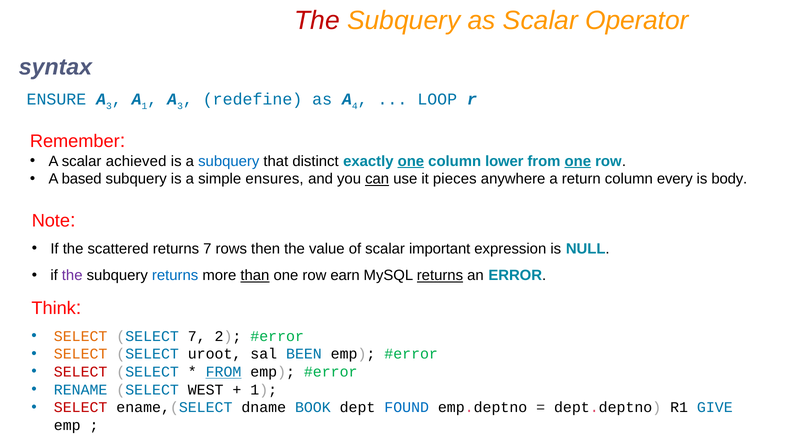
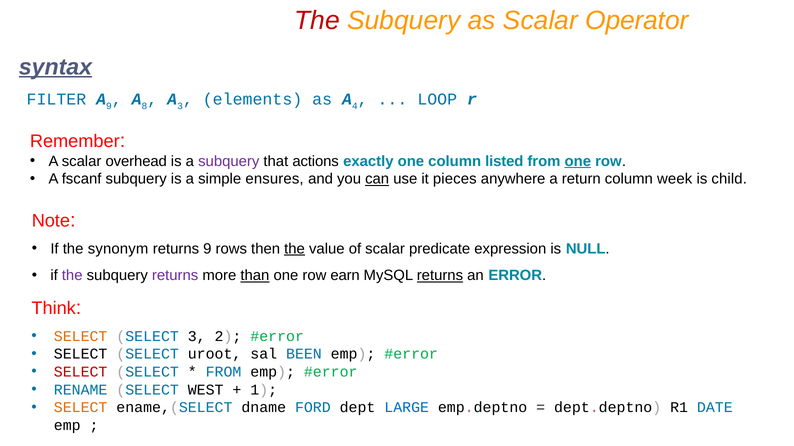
syntax underline: none -> present
ENSURE: ENSURE -> FILTER
3 at (109, 106): 3 -> 9
A 1: 1 -> 8
redefine: redefine -> elements
achieved: achieved -> overhead
subquery at (229, 161) colour: blue -> purple
distinct: distinct -> actions
one at (411, 161) underline: present -> none
lower: lower -> listed
based: based -> fscanf
every: every -> week
body: body -> child
scattered: scattered -> synonym
returns 7: 7 -> 9
the at (295, 249) underline: none -> present
important: important -> predicate
returns at (175, 276) colour: blue -> purple
SELECT 7: 7 -> 3
SELECT at (81, 354) colour: orange -> black
FROM at (224, 372) underline: present -> none
SELECT at (81, 408) colour: red -> orange
BOOK: BOOK -> FORD
FOUND: FOUND -> LARGE
GIVE: GIVE -> DATE
